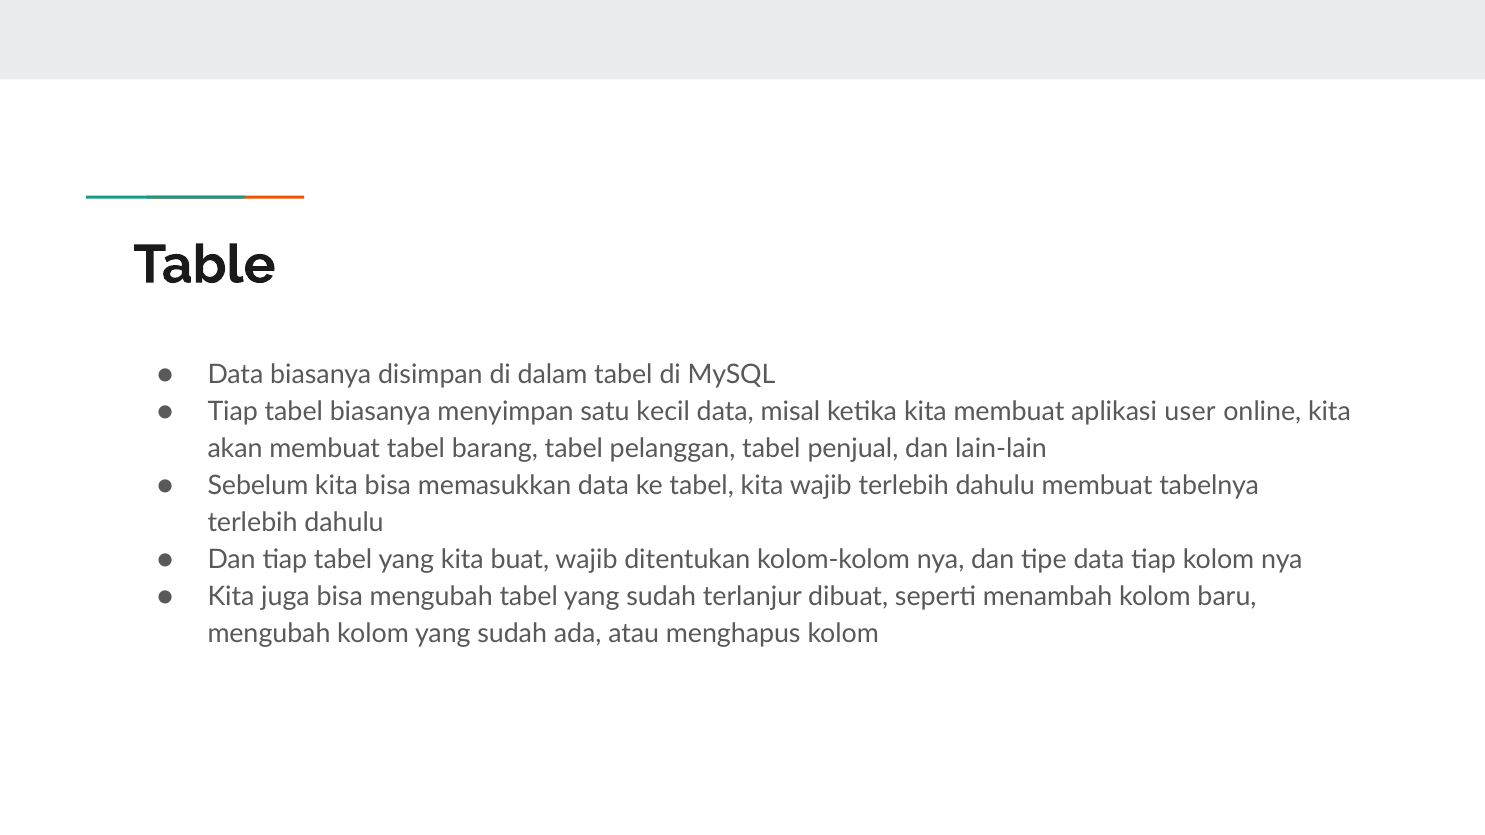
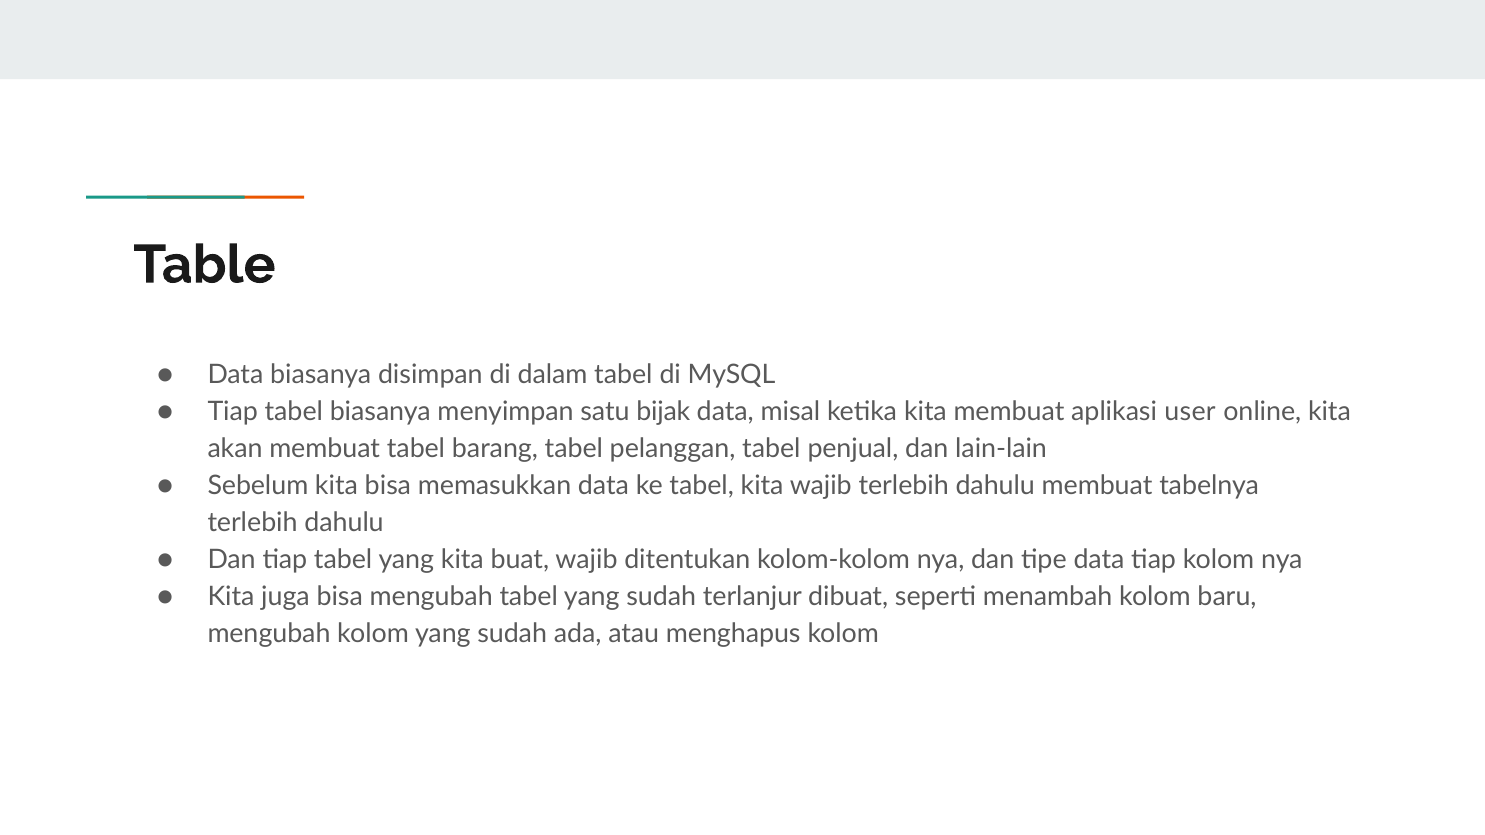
kecil: kecil -> bijak
